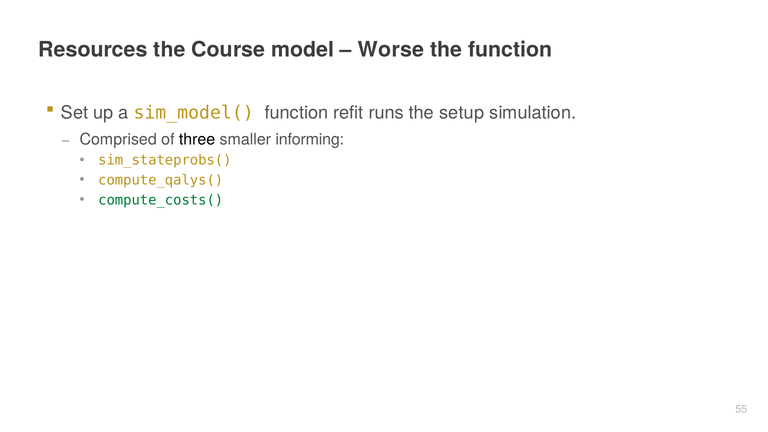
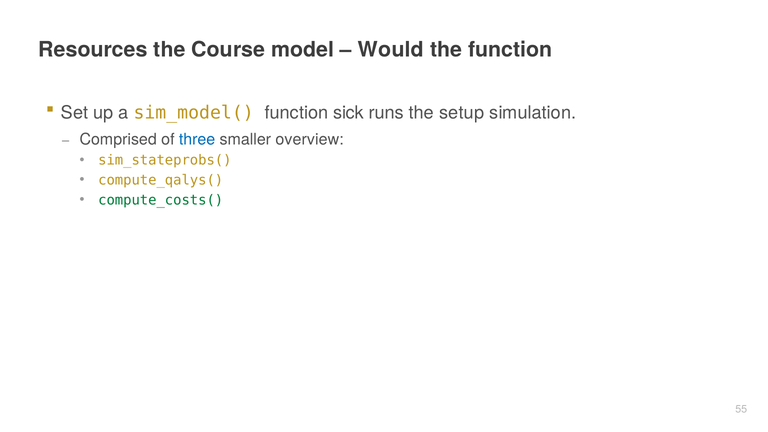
Worse: Worse -> Would
refit: refit -> sick
three colour: black -> blue
informing: informing -> overview
